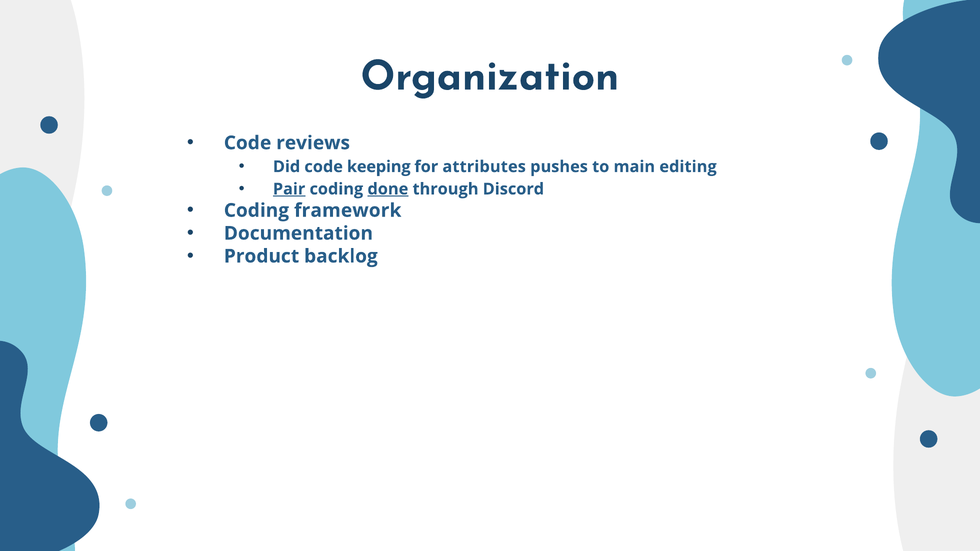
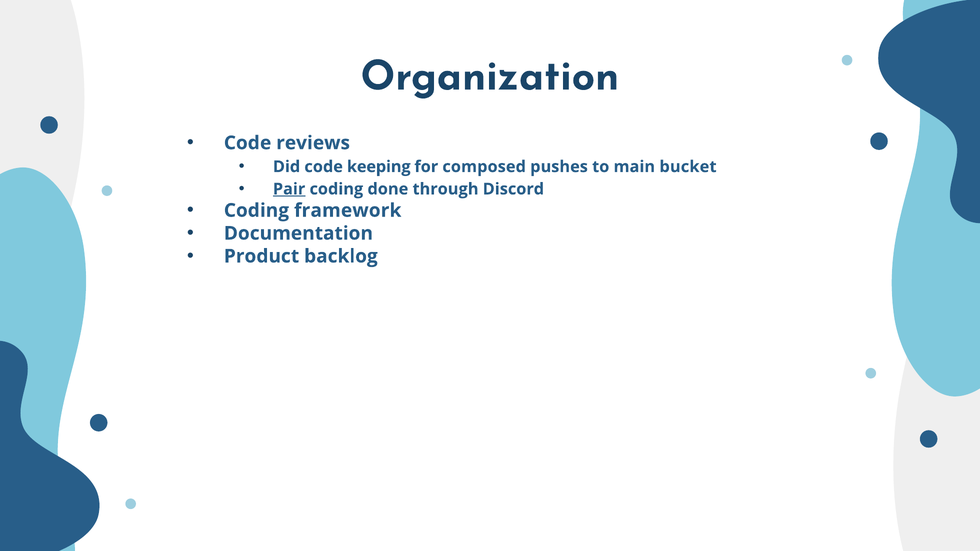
attributes: attributes -> composed
editing: editing -> bucket
done underline: present -> none
